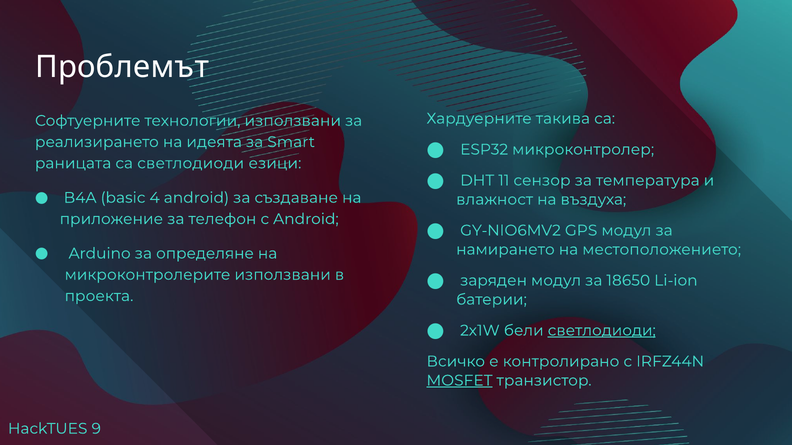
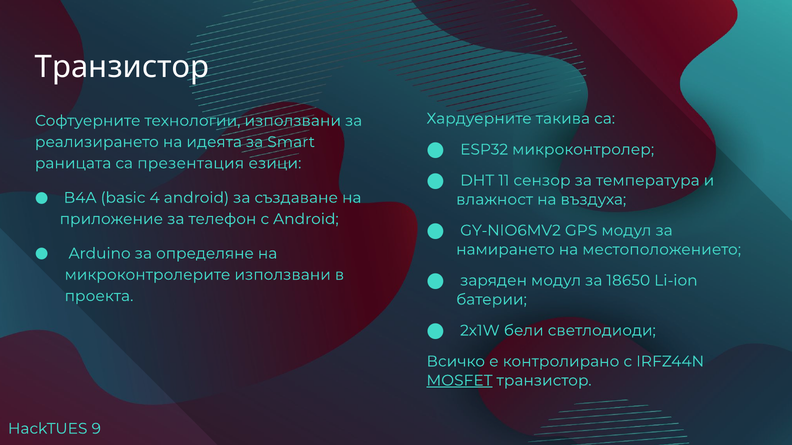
Проблемът at (122, 67): Проблемът -> Транзистор
са светлодиоди: светлодиоди -> презентация
светлодиоди at (602, 331) underline: present -> none
